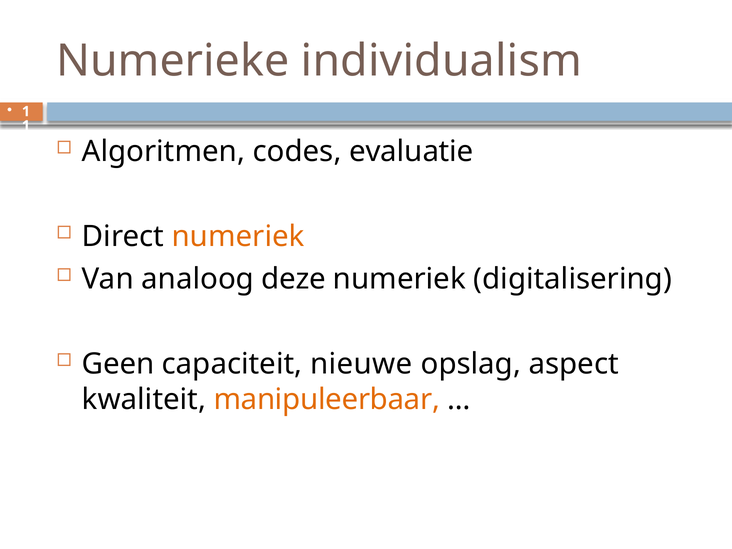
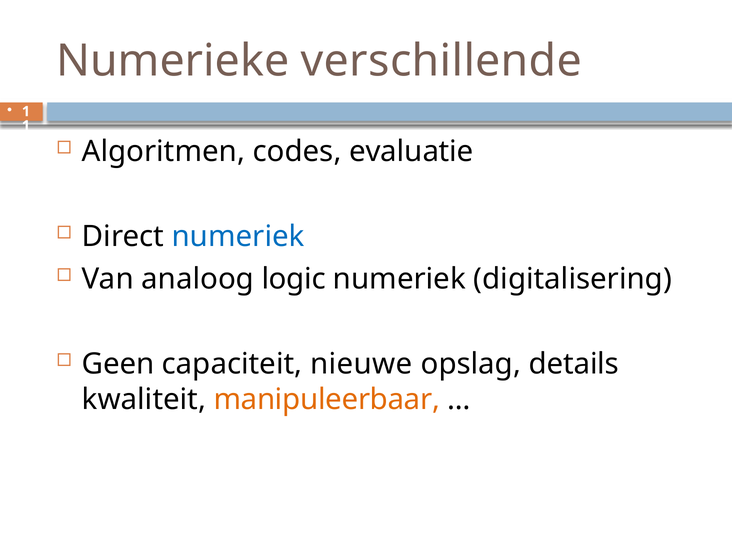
individualism: individualism -> verschillende
numeriek at (238, 236) colour: orange -> blue
deze: deze -> logic
aspect: aspect -> details
